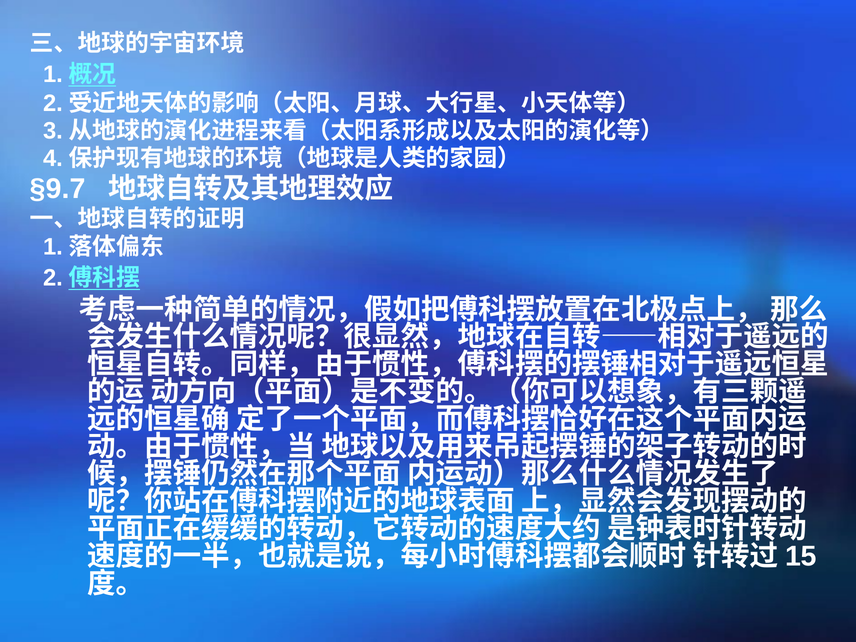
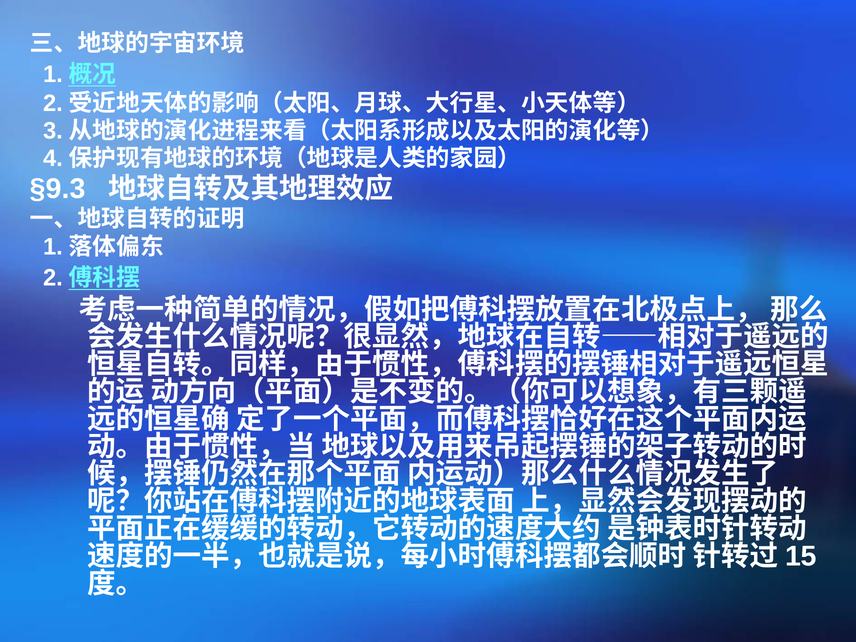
§9.7: §9.7 -> §9.3
